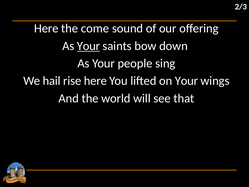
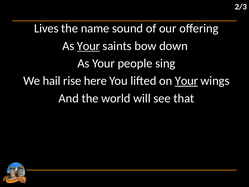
Here at (46, 28): Here -> Lives
come: come -> name
Your at (186, 81) underline: none -> present
